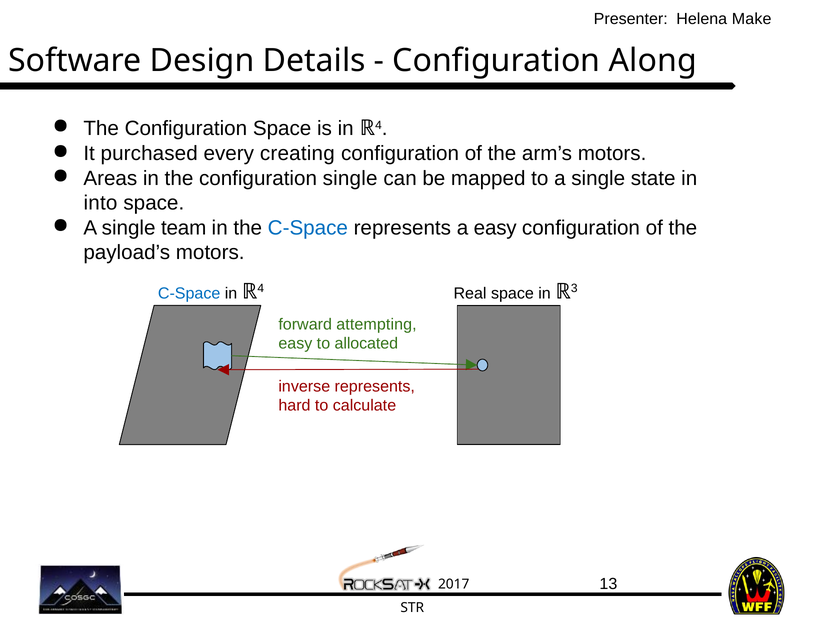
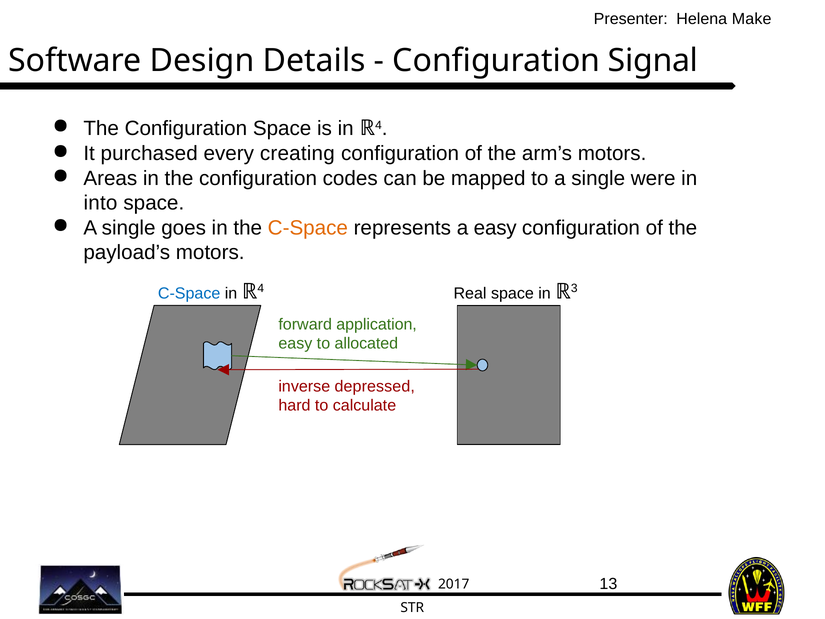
Along: Along -> Signal
configuration single: single -> codes
state: state -> were
team: team -> goes
C-Space at (308, 228) colour: blue -> orange
attempting: attempting -> application
inverse represents: represents -> depressed
